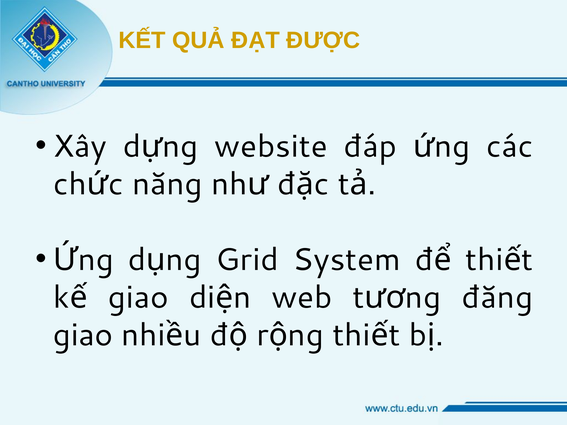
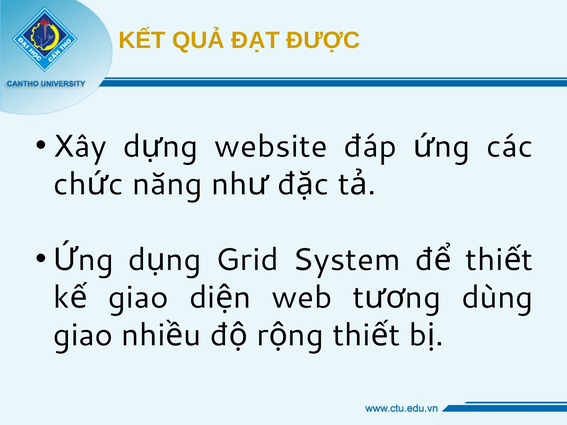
đăng: đăng -> dùng
